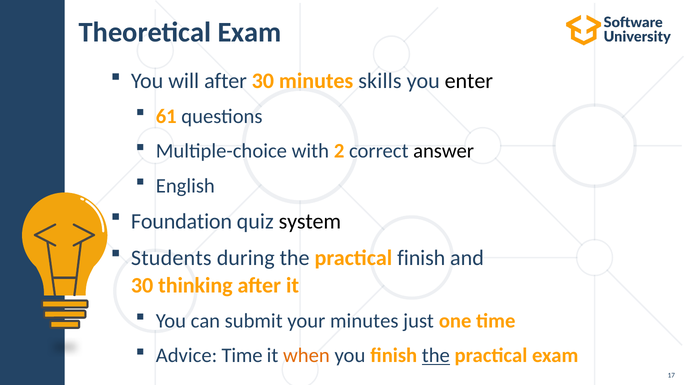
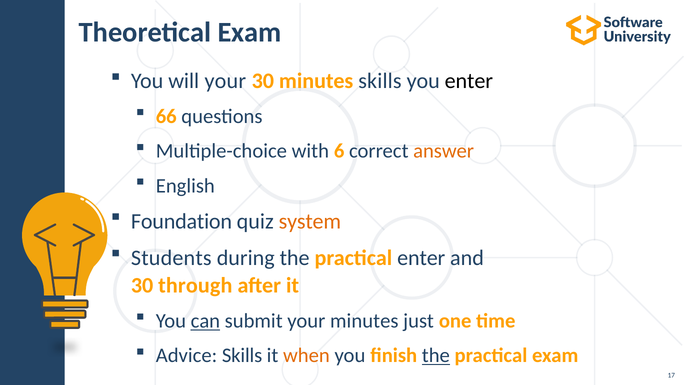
will after: after -> your
61: 61 -> 66
2: 2 -> 6
answer colour: black -> orange
system colour: black -> orange
practical finish: finish -> enter
thinking: thinking -> through
can underline: none -> present
Advice Time: Time -> Skills
